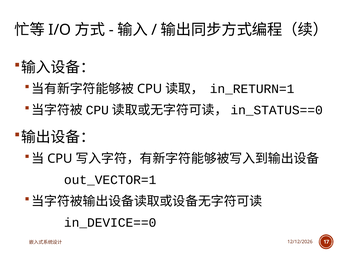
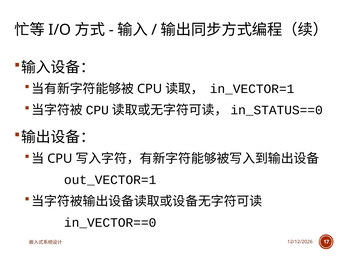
in_RETURN=1: in_RETURN=1 -> in_VECTOR=1
in_DEVICE==0: in_DEVICE==0 -> in_VECTOR==0
